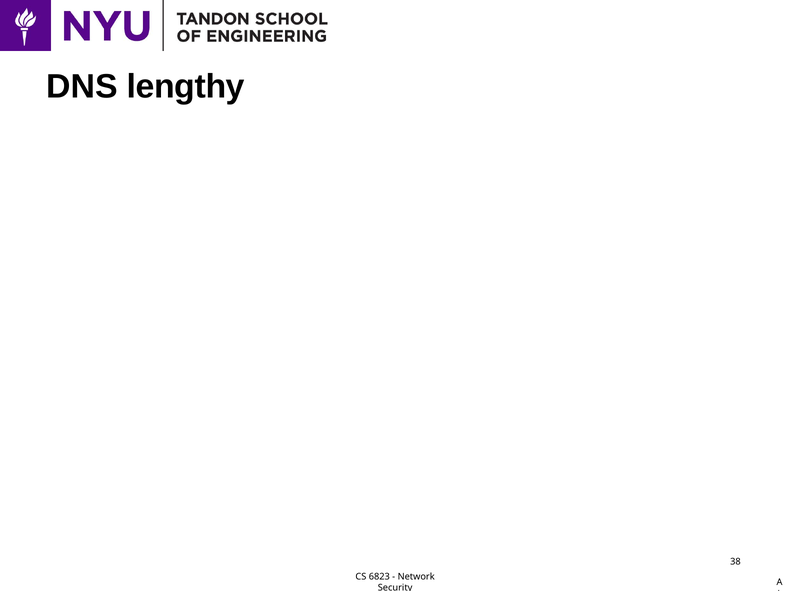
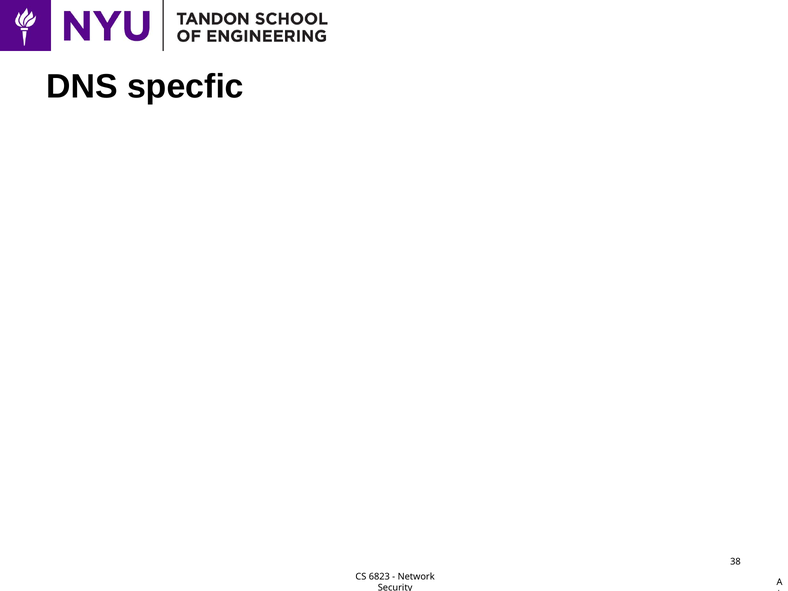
lengthy: lengthy -> specfic
